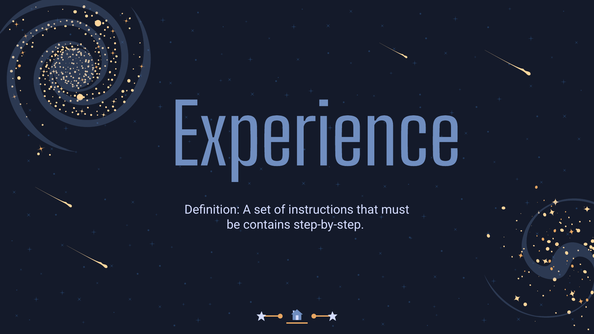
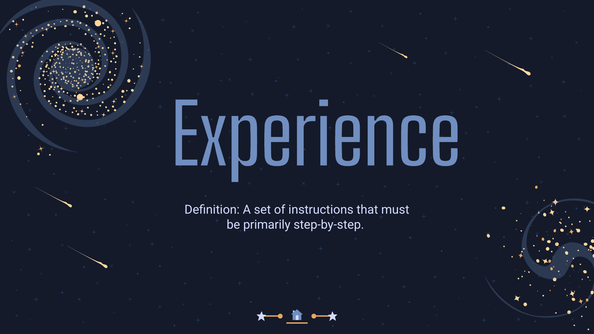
contains: contains -> primarily
